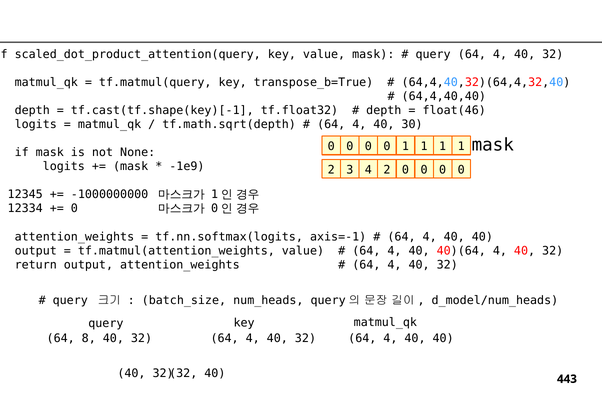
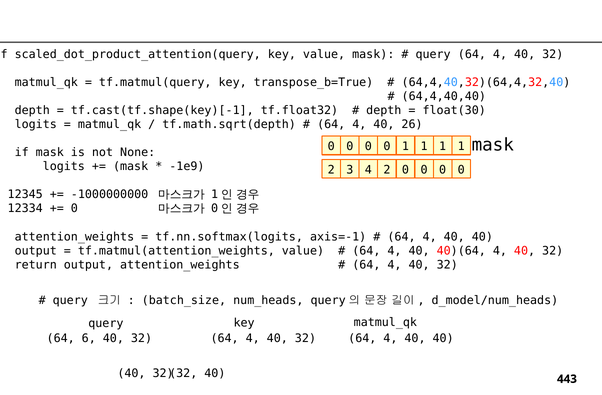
float(46: float(46 -> float(30
30: 30 -> 26
8: 8 -> 6
